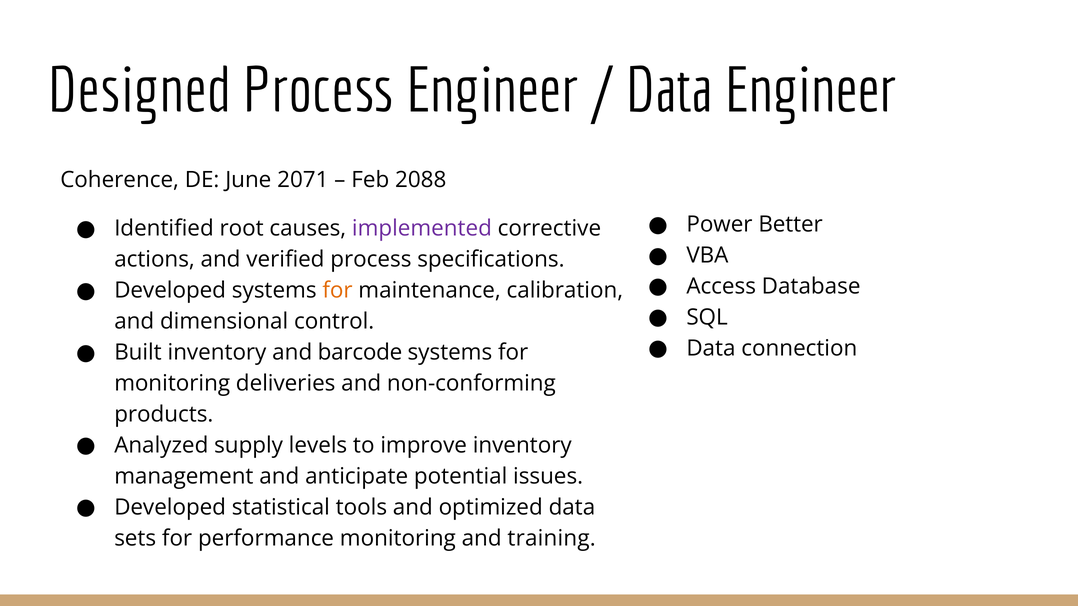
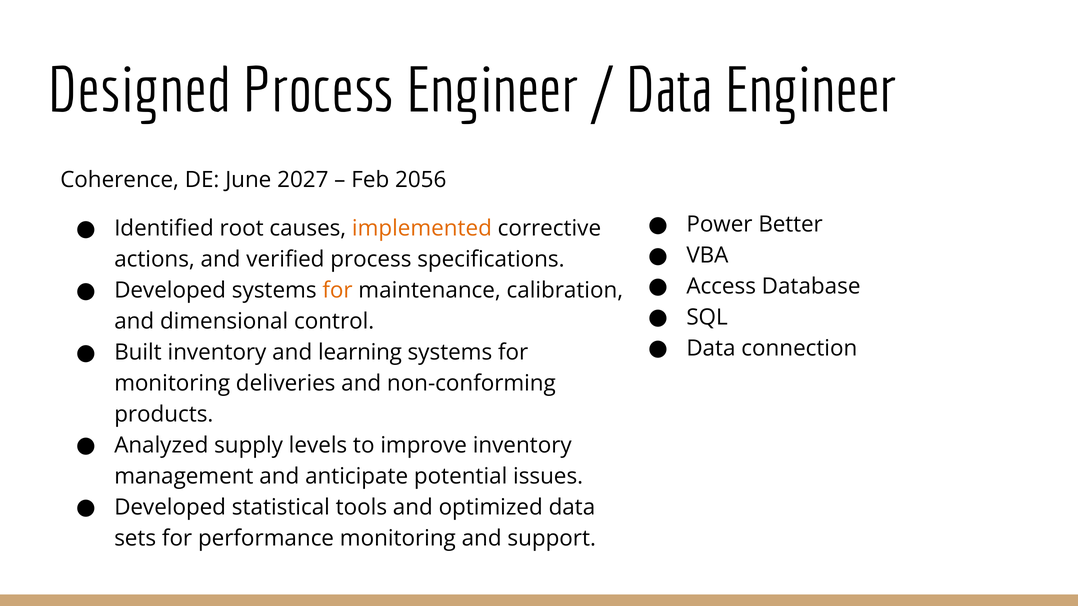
2071: 2071 -> 2027
2088: 2088 -> 2056
implemented colour: purple -> orange
barcode: barcode -> learning
training: training -> support
